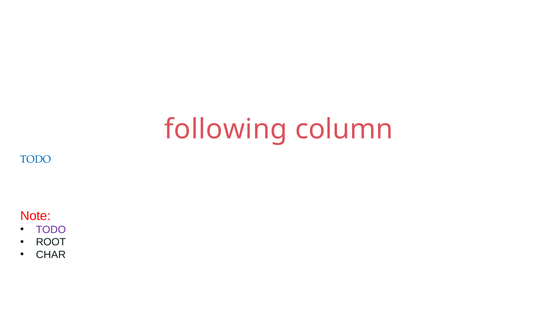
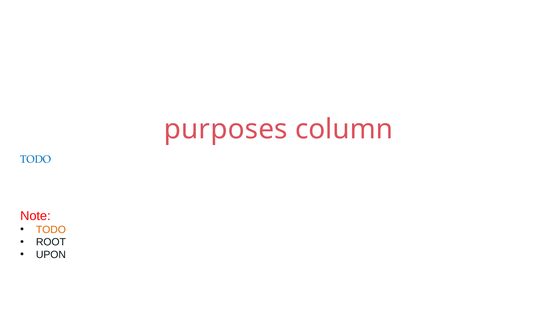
following: following -> purposes
TODO at (51, 229) colour: purple -> orange
CHAR: CHAR -> UPON
